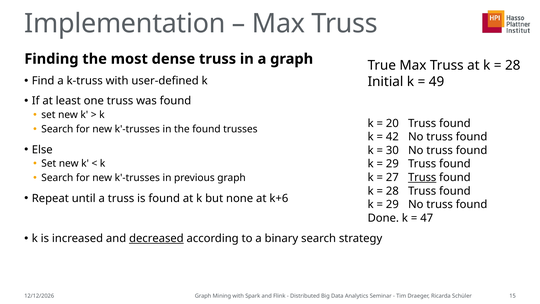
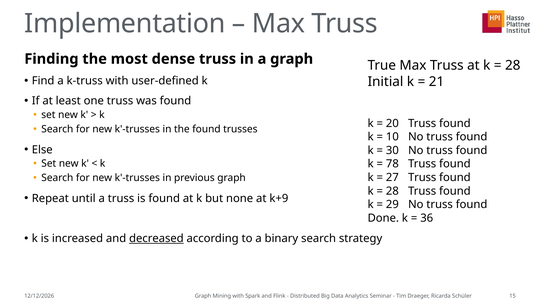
49: 49 -> 21
42: 42 -> 10
29 at (392, 164): 29 -> 78
Truss at (422, 177) underline: present -> none
k+6: k+6 -> k+9
47: 47 -> 36
